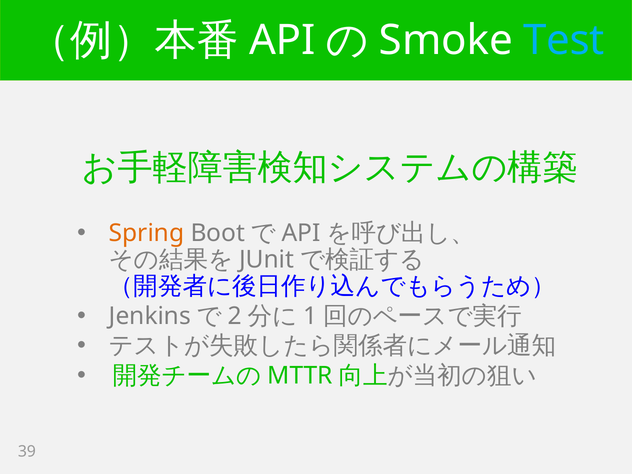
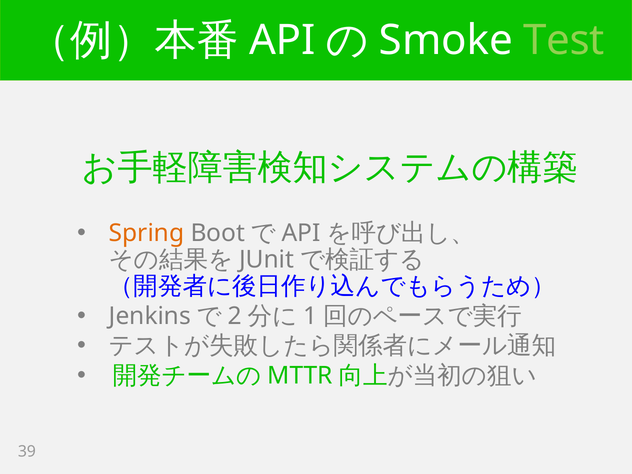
Test colour: light blue -> light green
